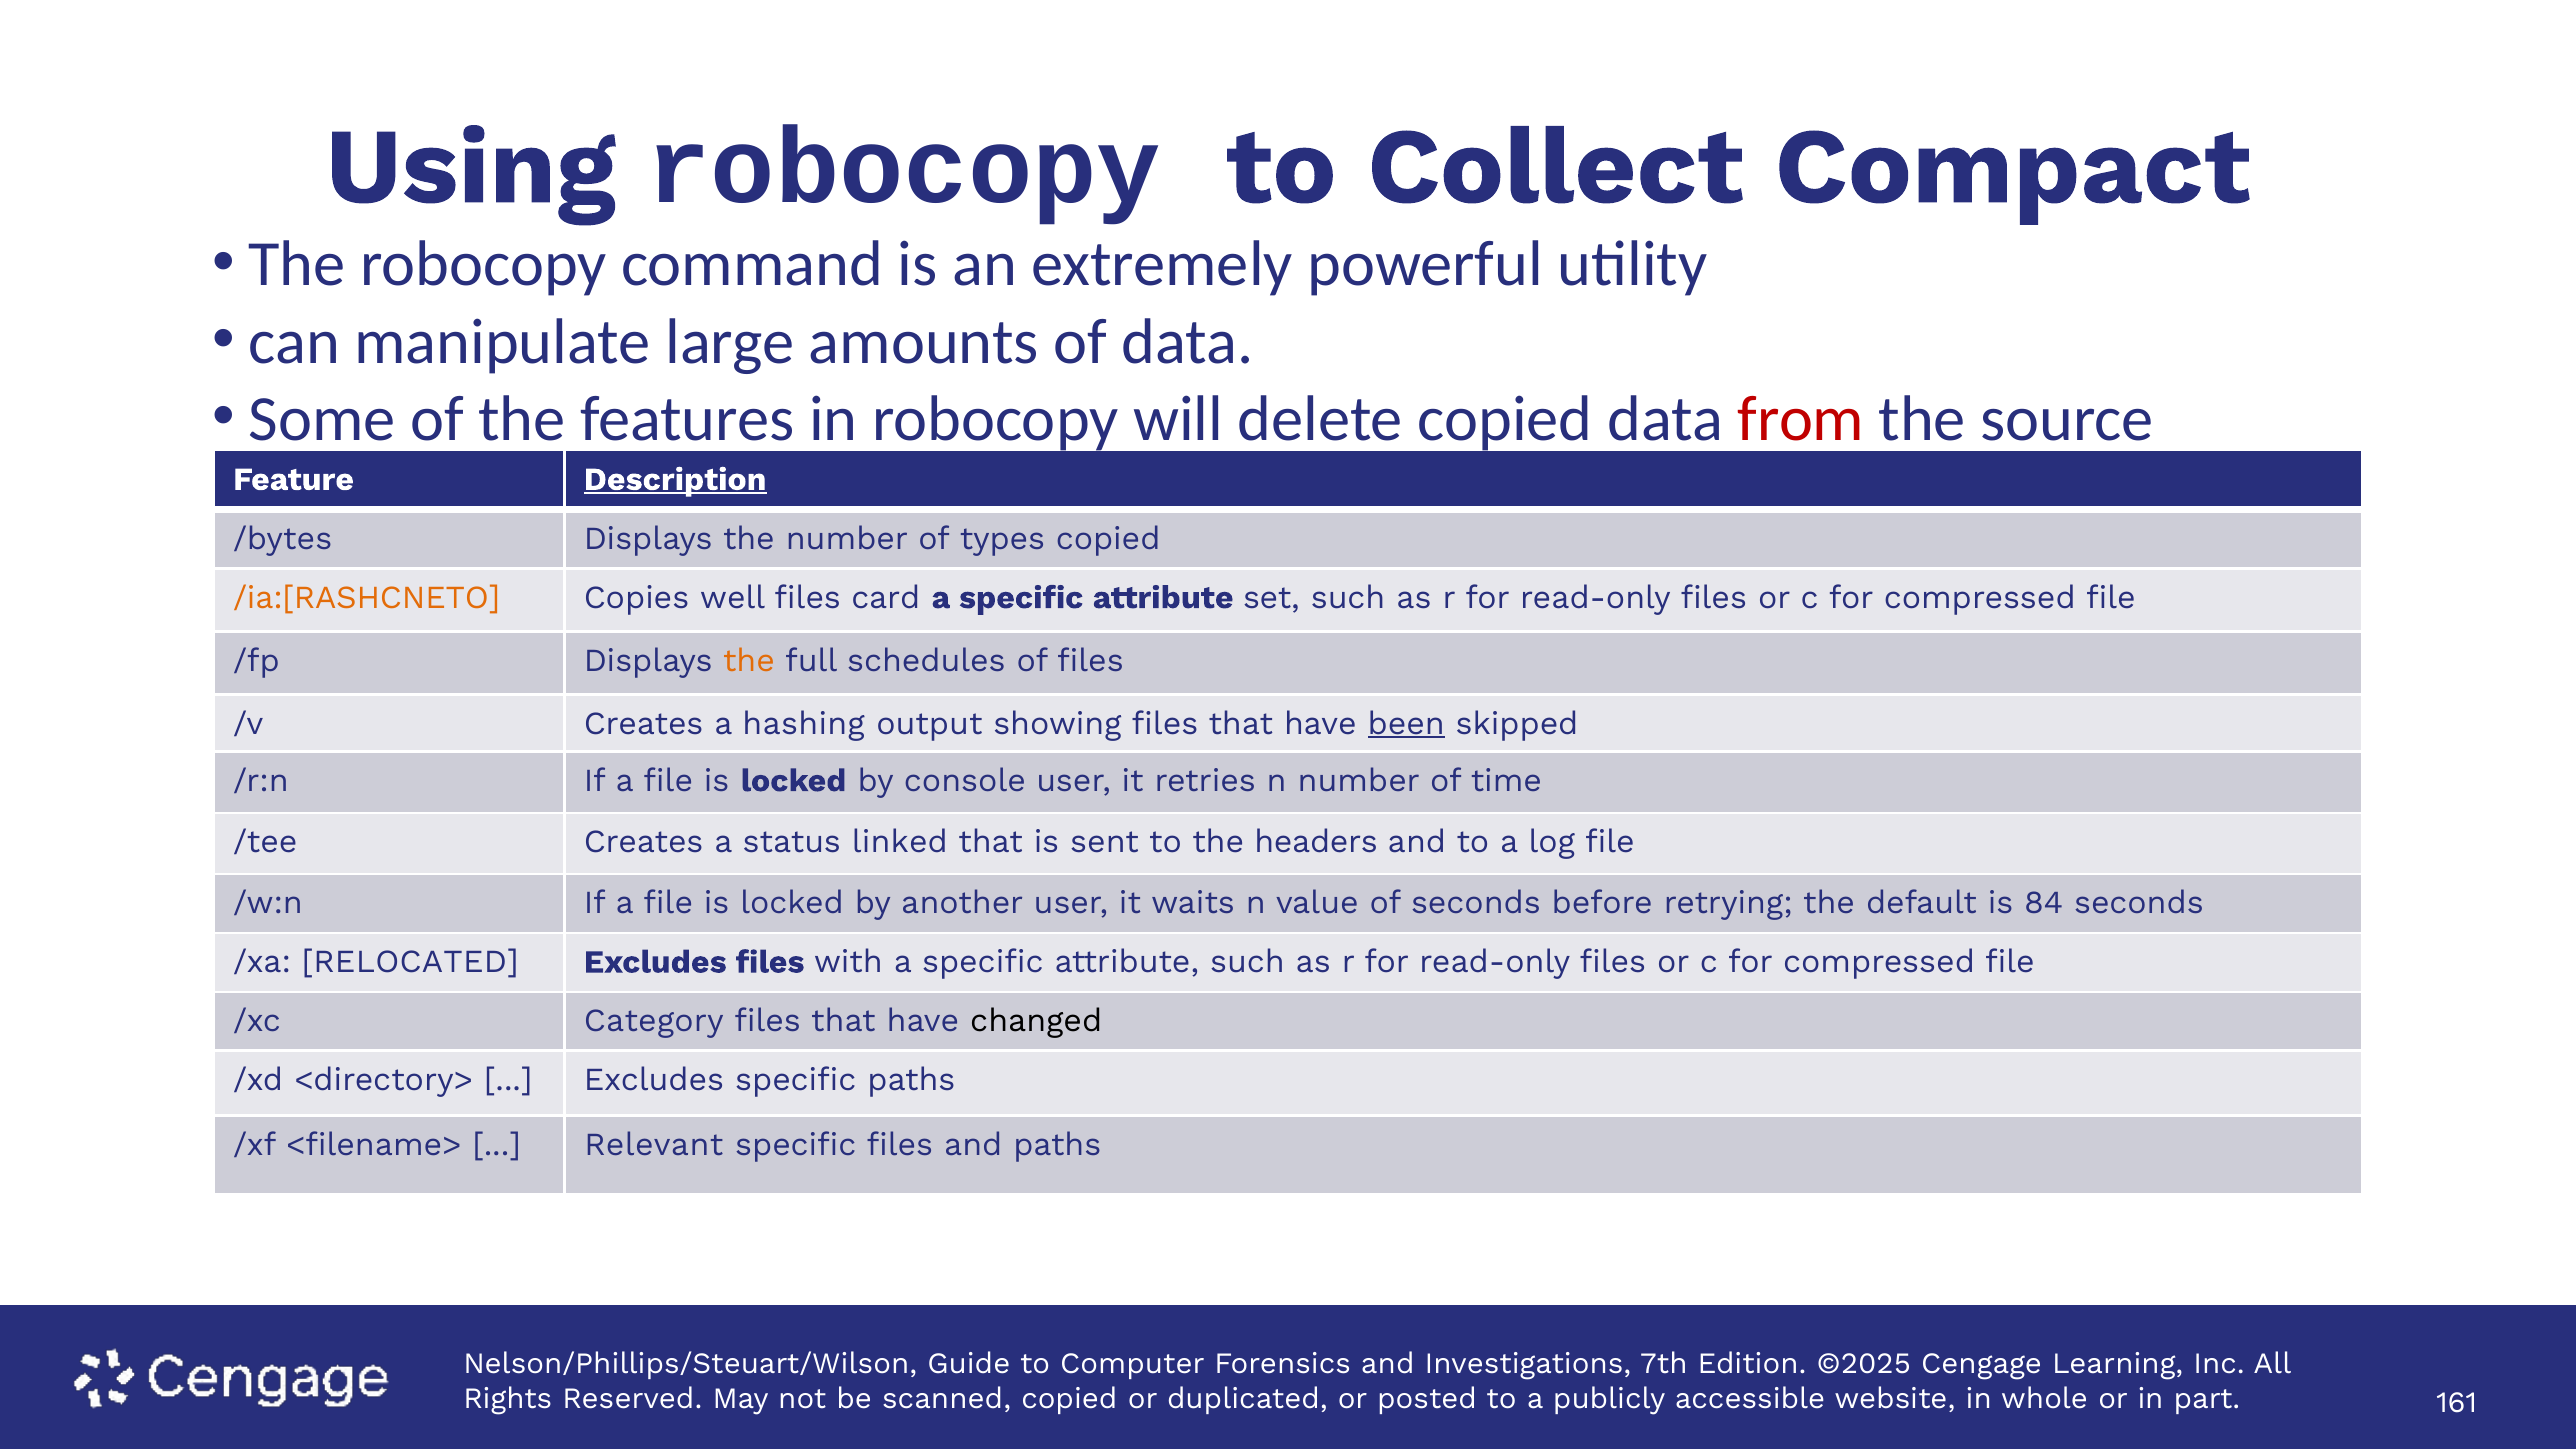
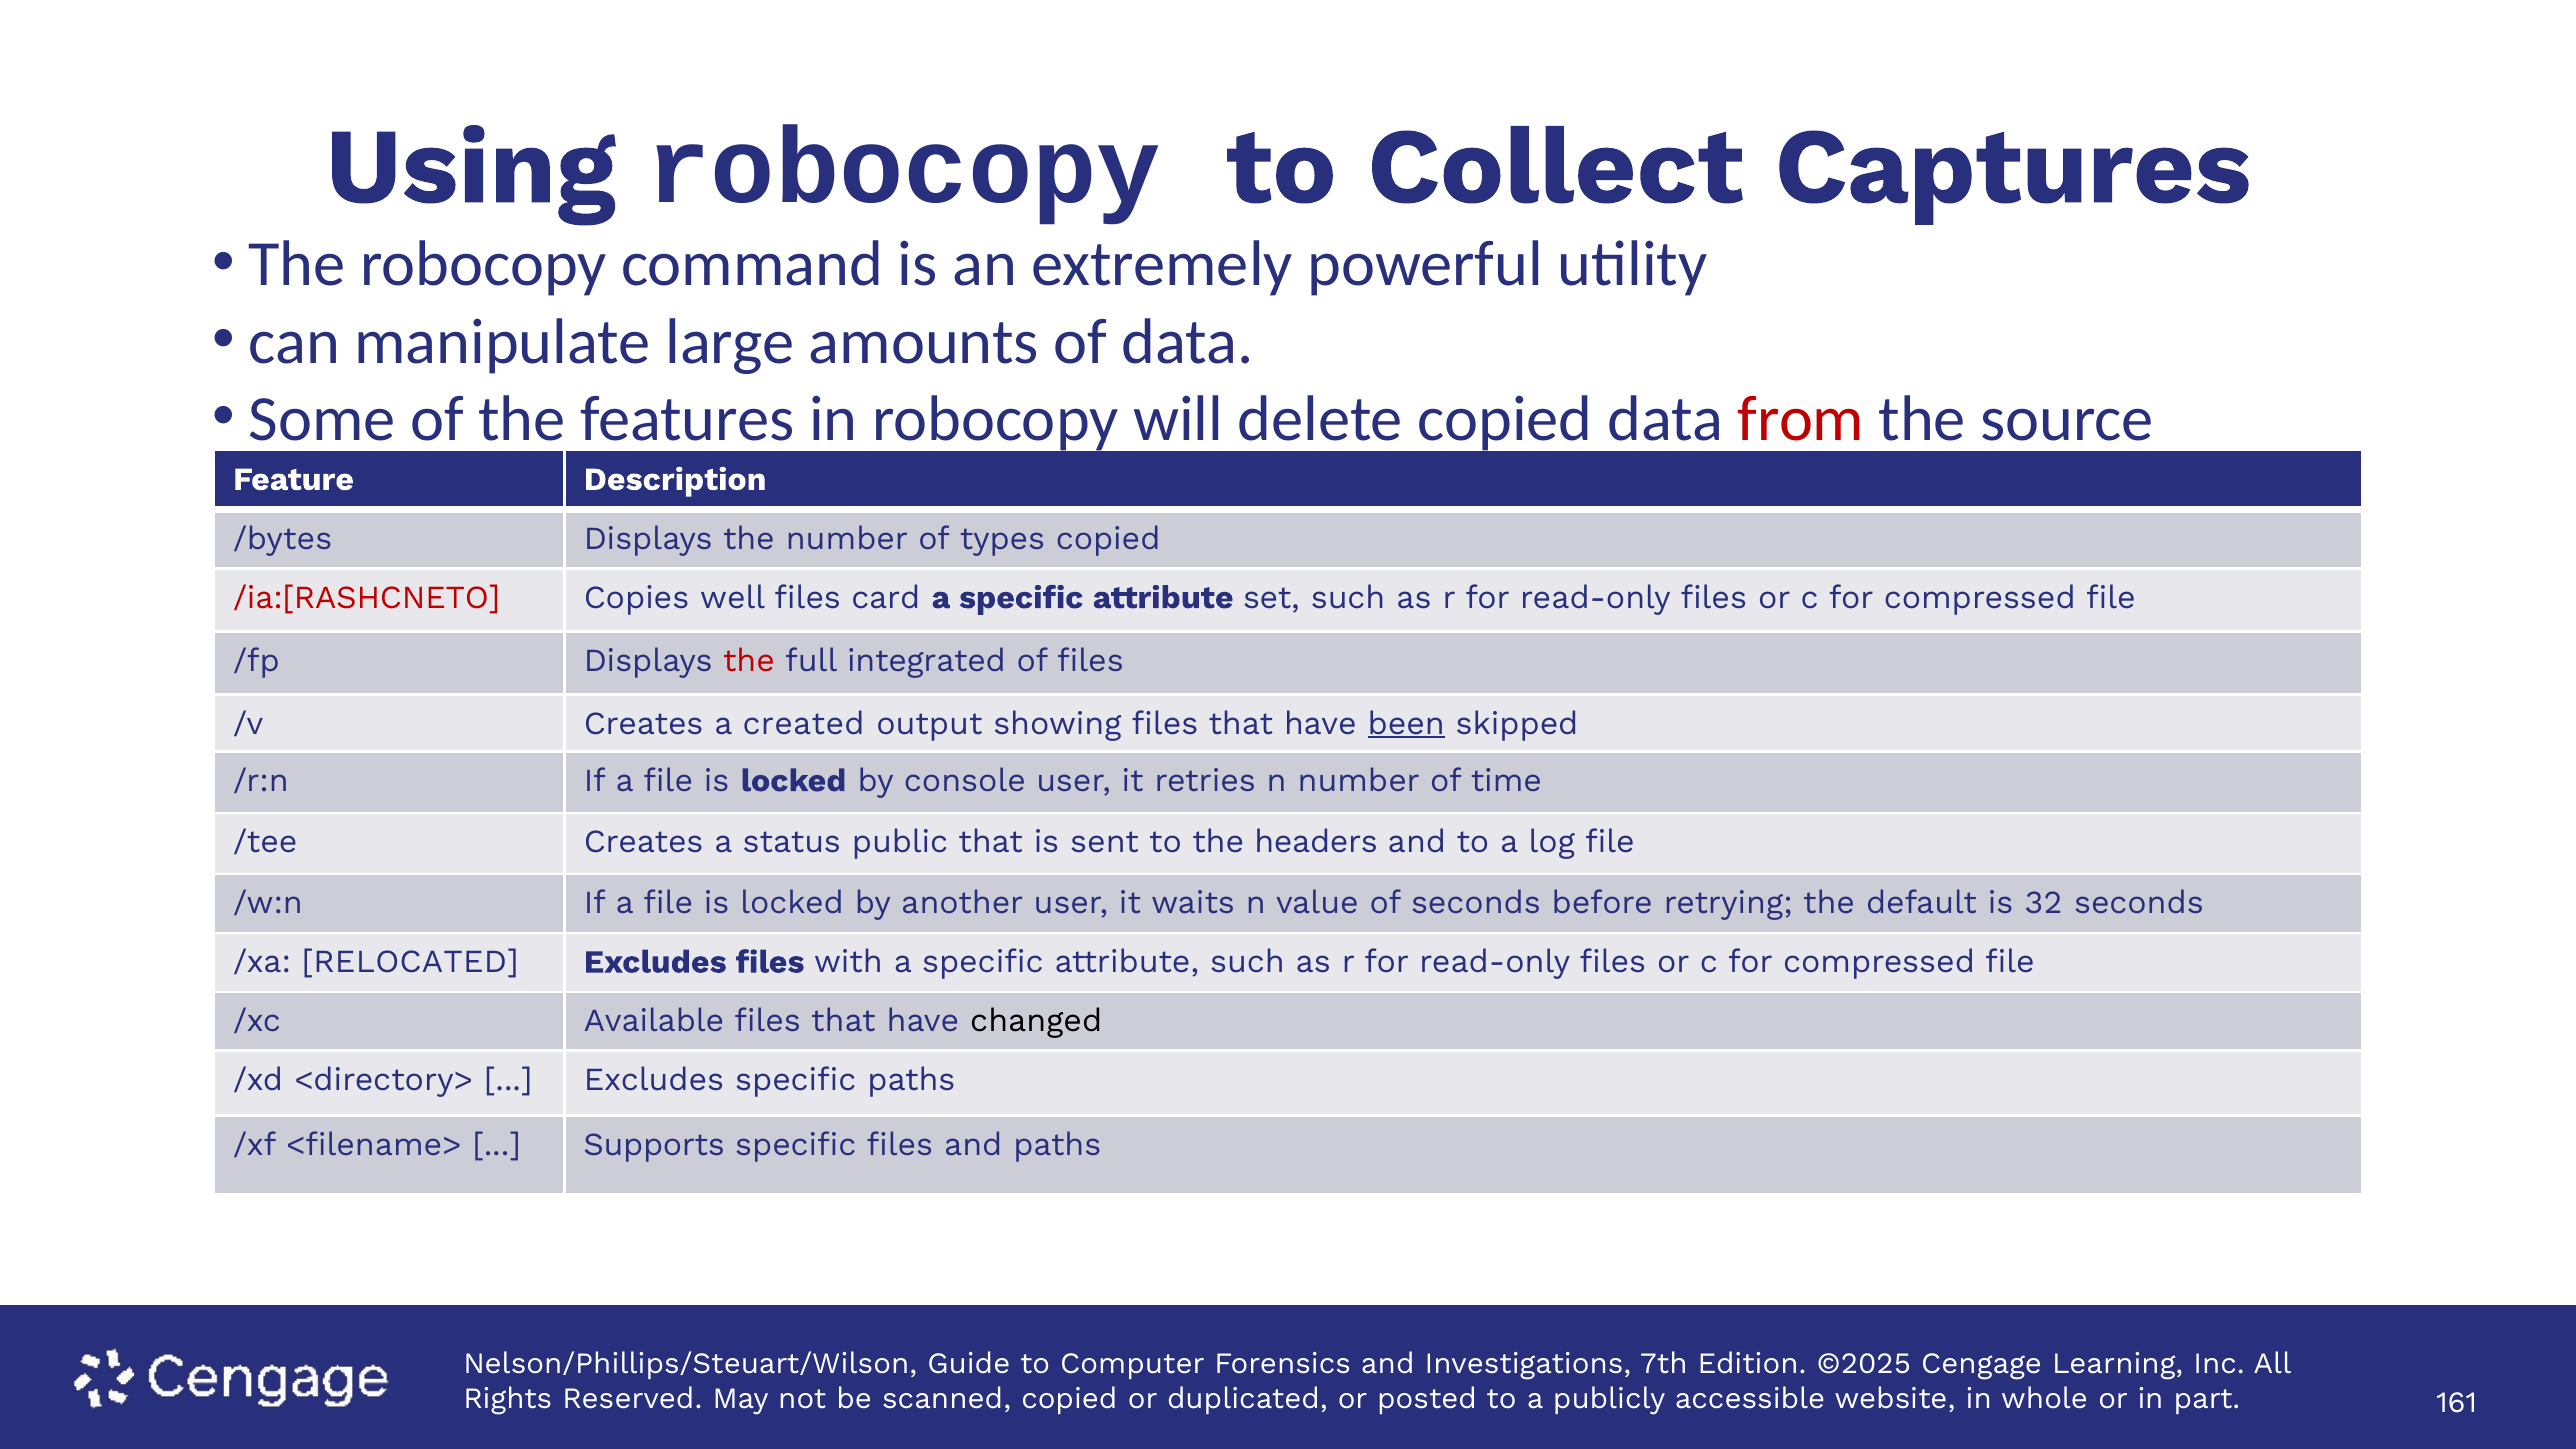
Compact: Compact -> Captures
Description underline: present -> none
/ia:[RASHCNETO colour: orange -> red
the at (749, 660) colour: orange -> red
schedules: schedules -> integrated
hashing: hashing -> created
linked: linked -> public
84: 84 -> 32
Category: Category -> Available
Relevant: Relevant -> Supports
